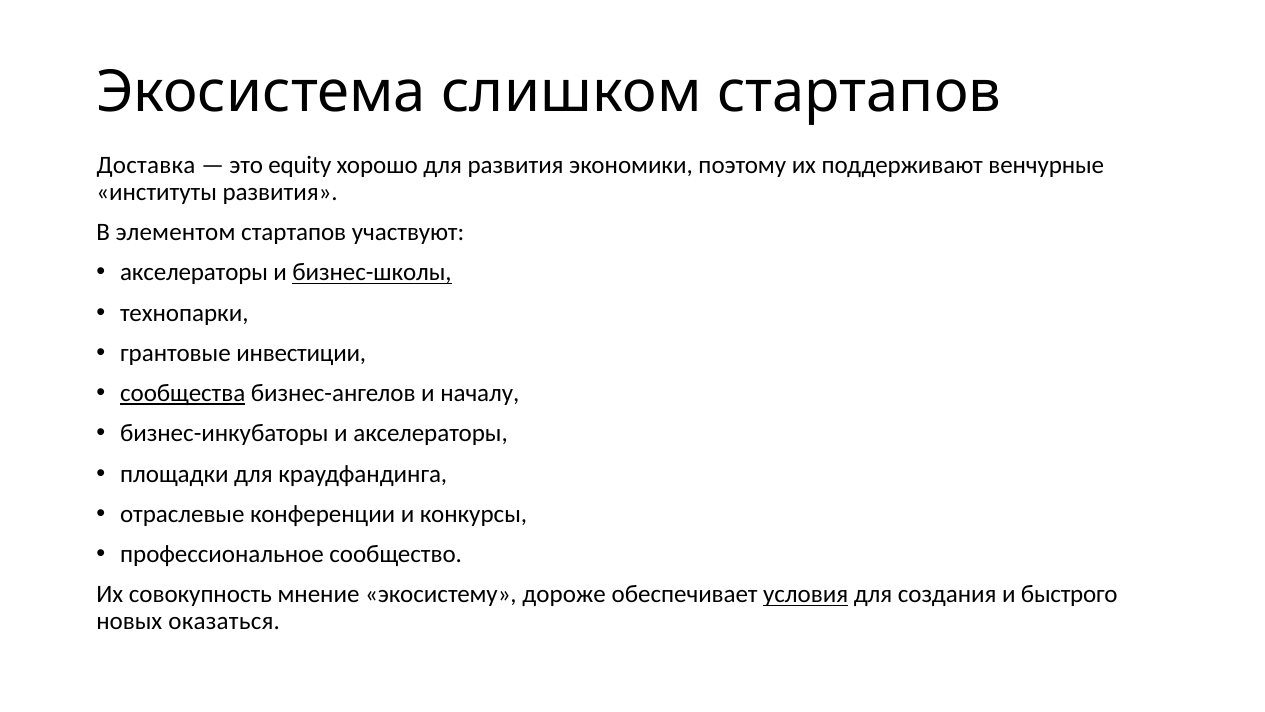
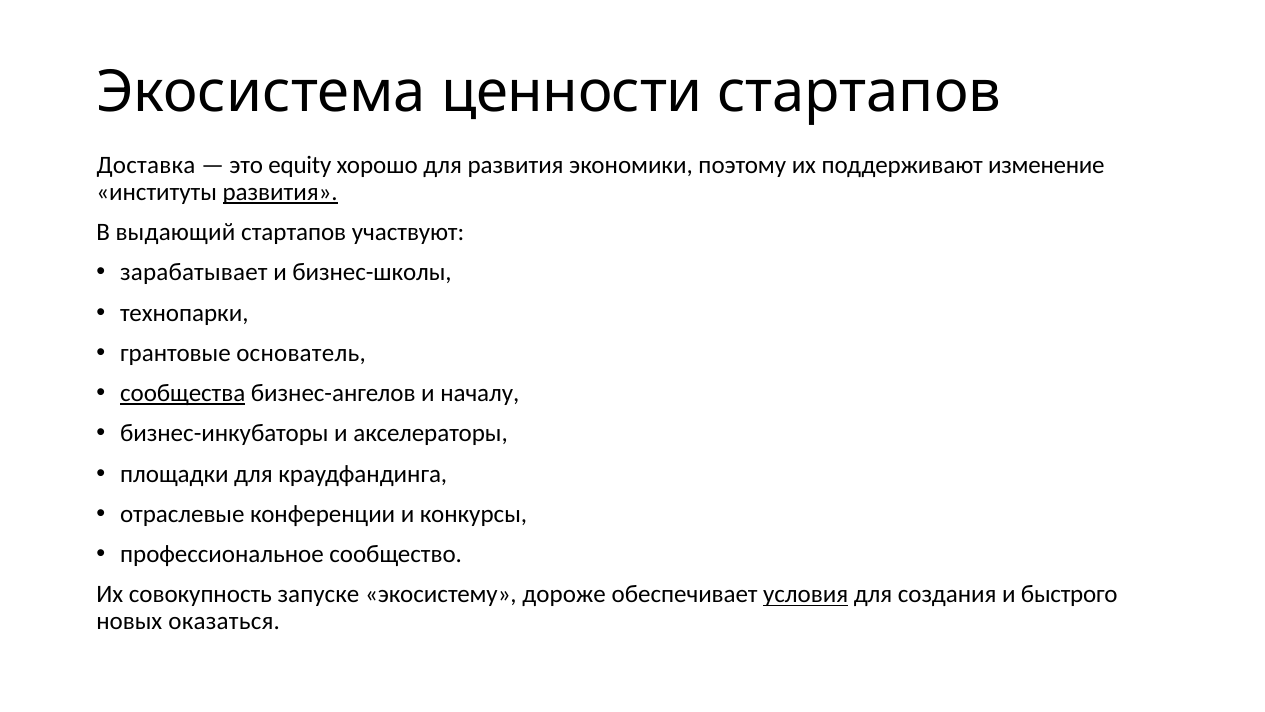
слишком: слишком -> ценности
венчурные: венчурные -> изменение
развития at (280, 192) underline: none -> present
элементом: элементом -> выдающий
акселераторы at (194, 272): акселераторы -> зарабатывает
бизнес-школы underline: present -> none
инвестиции: инвестиции -> основатель
мнение: мнение -> запуске
